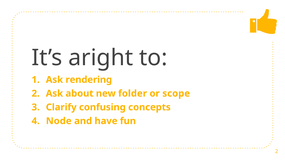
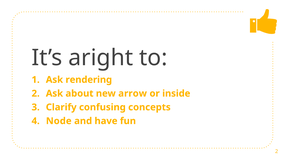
folder: folder -> arrow
scope: scope -> inside
